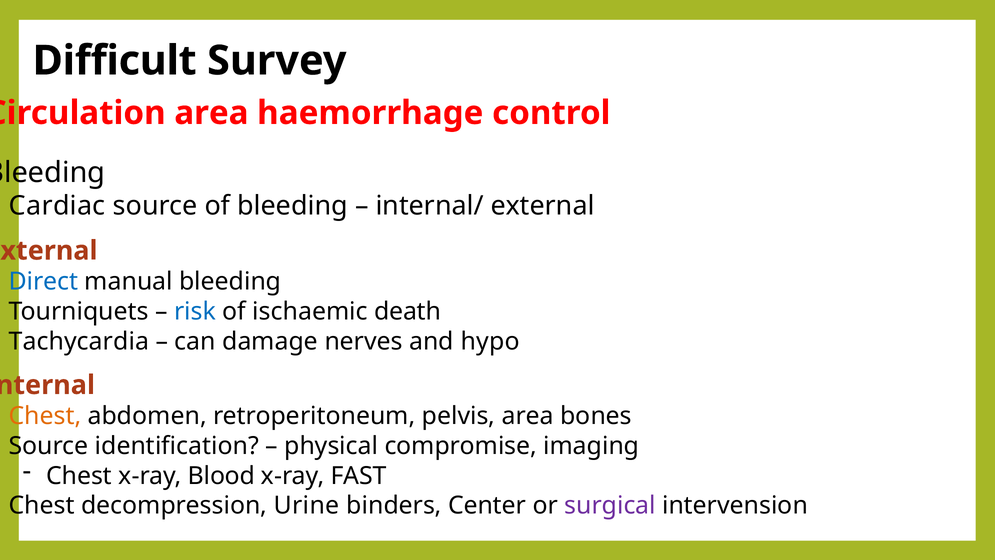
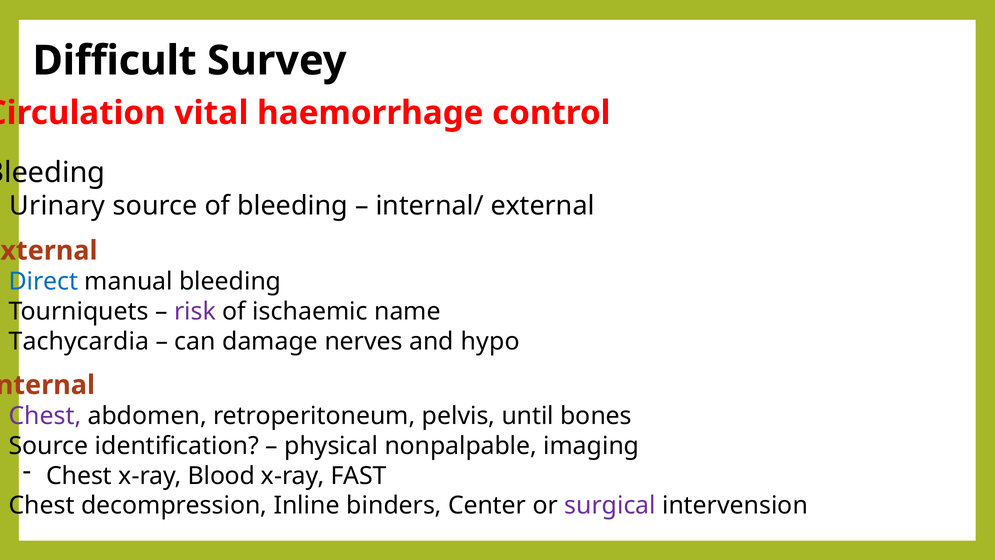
area at (211, 113): area -> vital
Cardiac: Cardiac -> Urinary
risk colour: blue -> purple
death: death -> name
Chest at (45, 416) colour: orange -> purple
pelvis area: area -> until
compromise: compromise -> nonpalpable
Urine: Urine -> Inline
